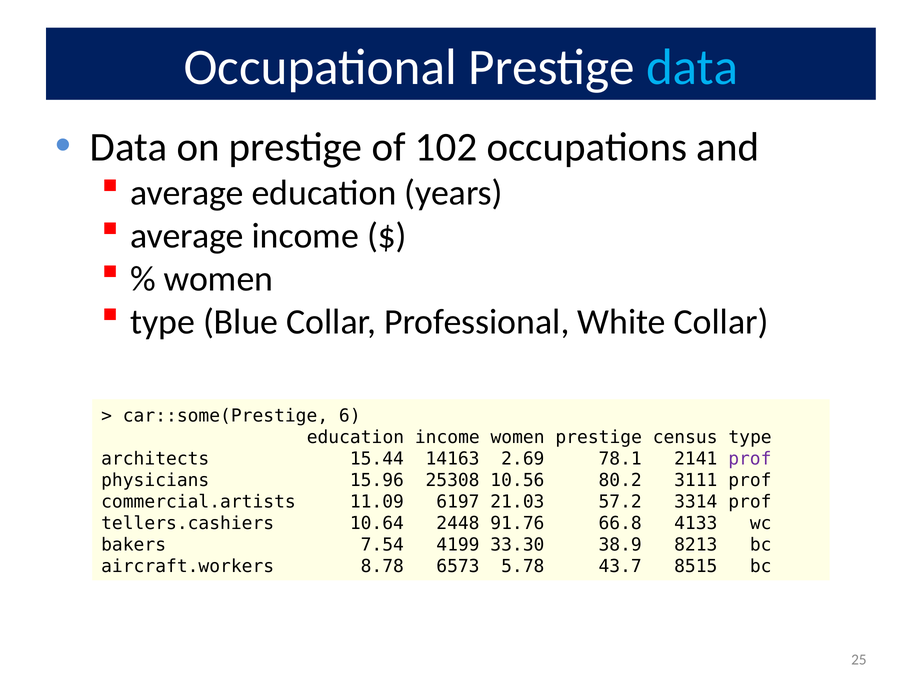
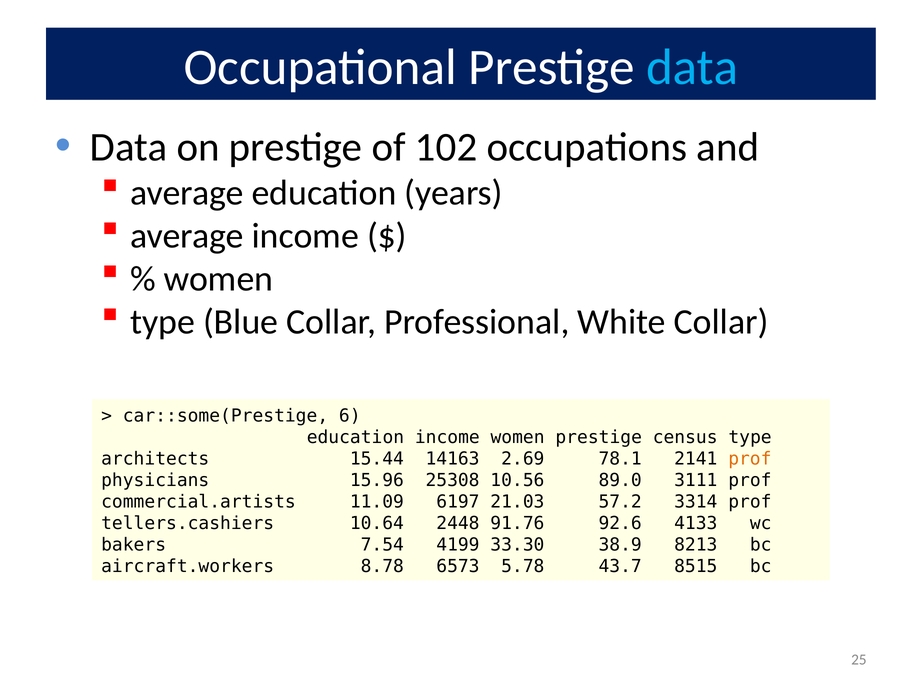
prof at (750, 459) colour: purple -> orange
80.2: 80.2 -> 89.0
66.8: 66.8 -> 92.6
